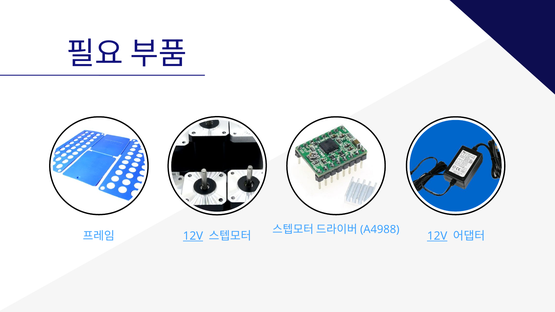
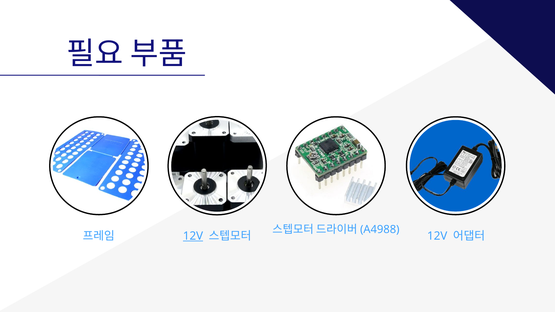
12V at (437, 236) underline: present -> none
